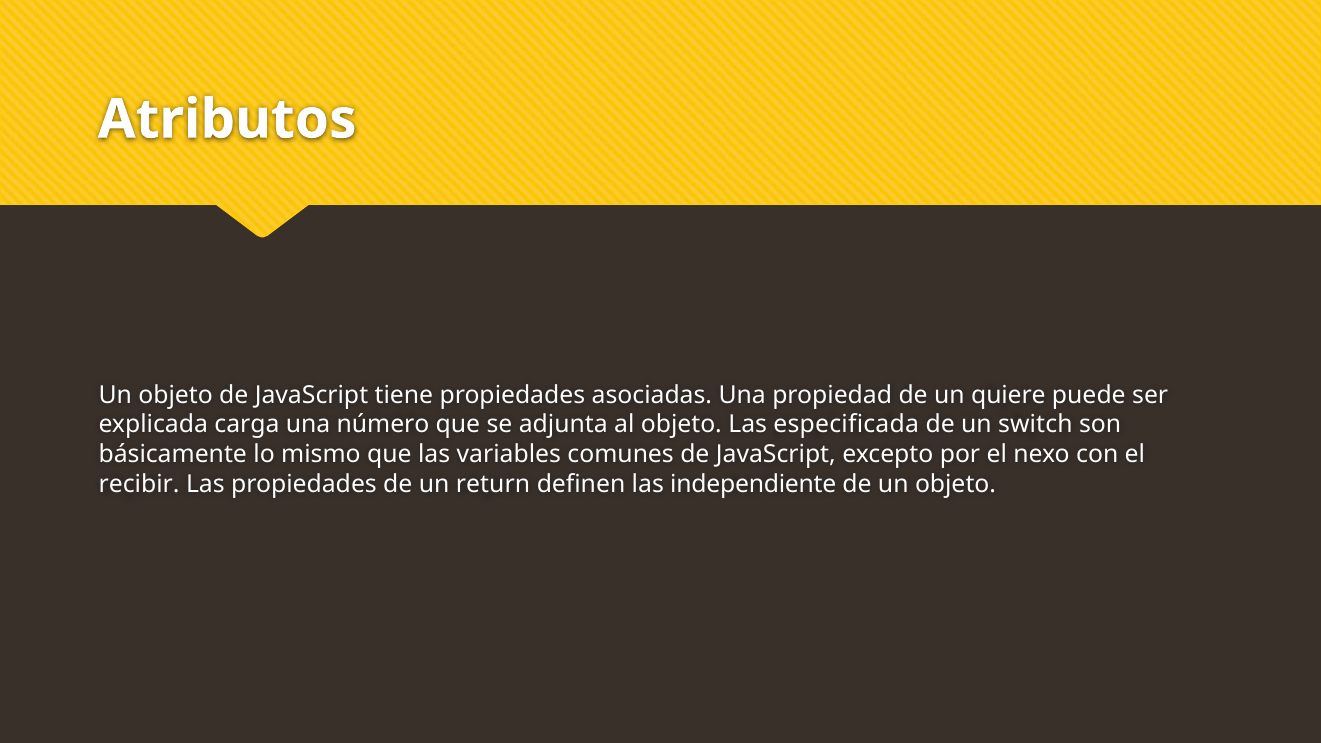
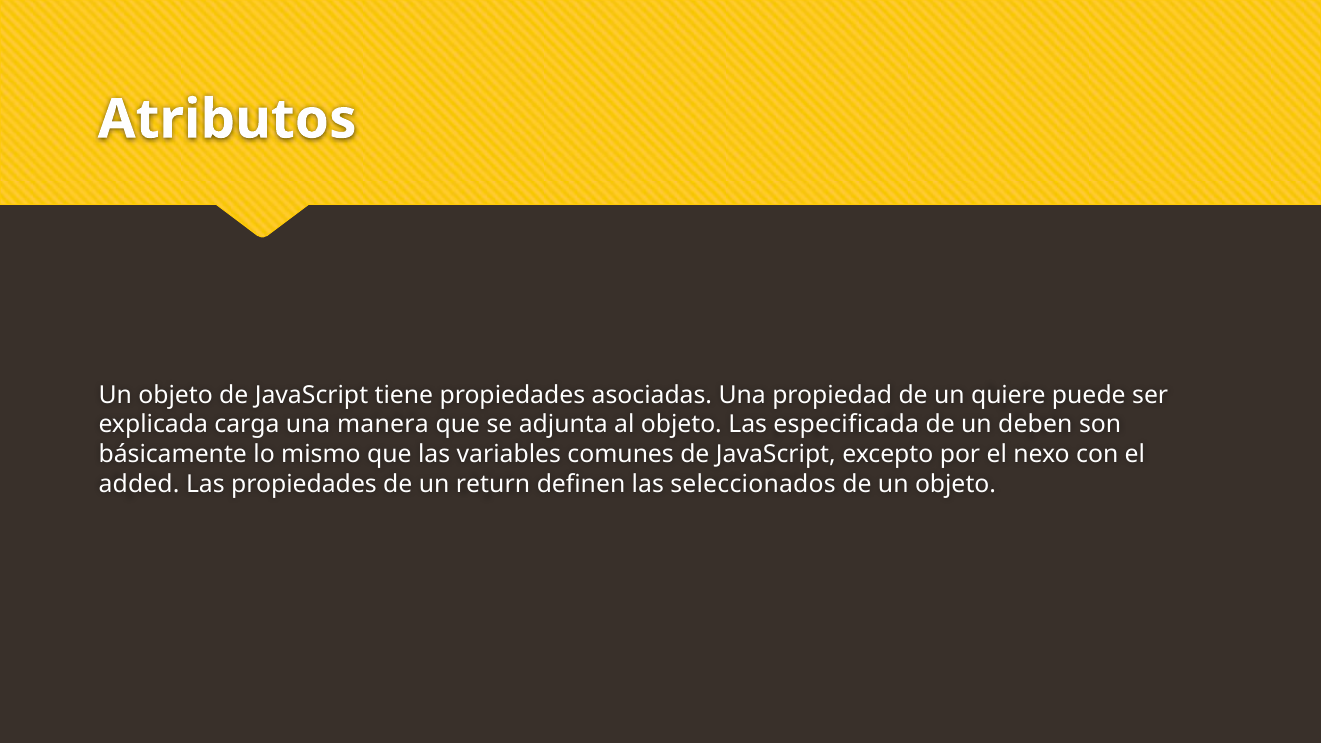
número: número -> manera
switch: switch -> deben
recibir: recibir -> added
independiente: independiente -> seleccionados
